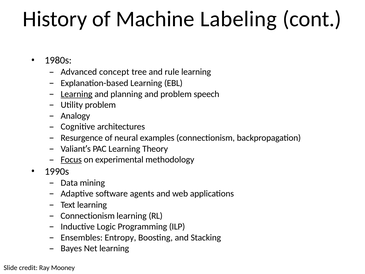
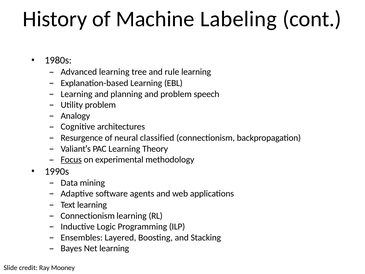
Advanced concept: concept -> learning
Learning at (77, 94) underline: present -> none
examples: examples -> classified
Entropy: Entropy -> Layered
